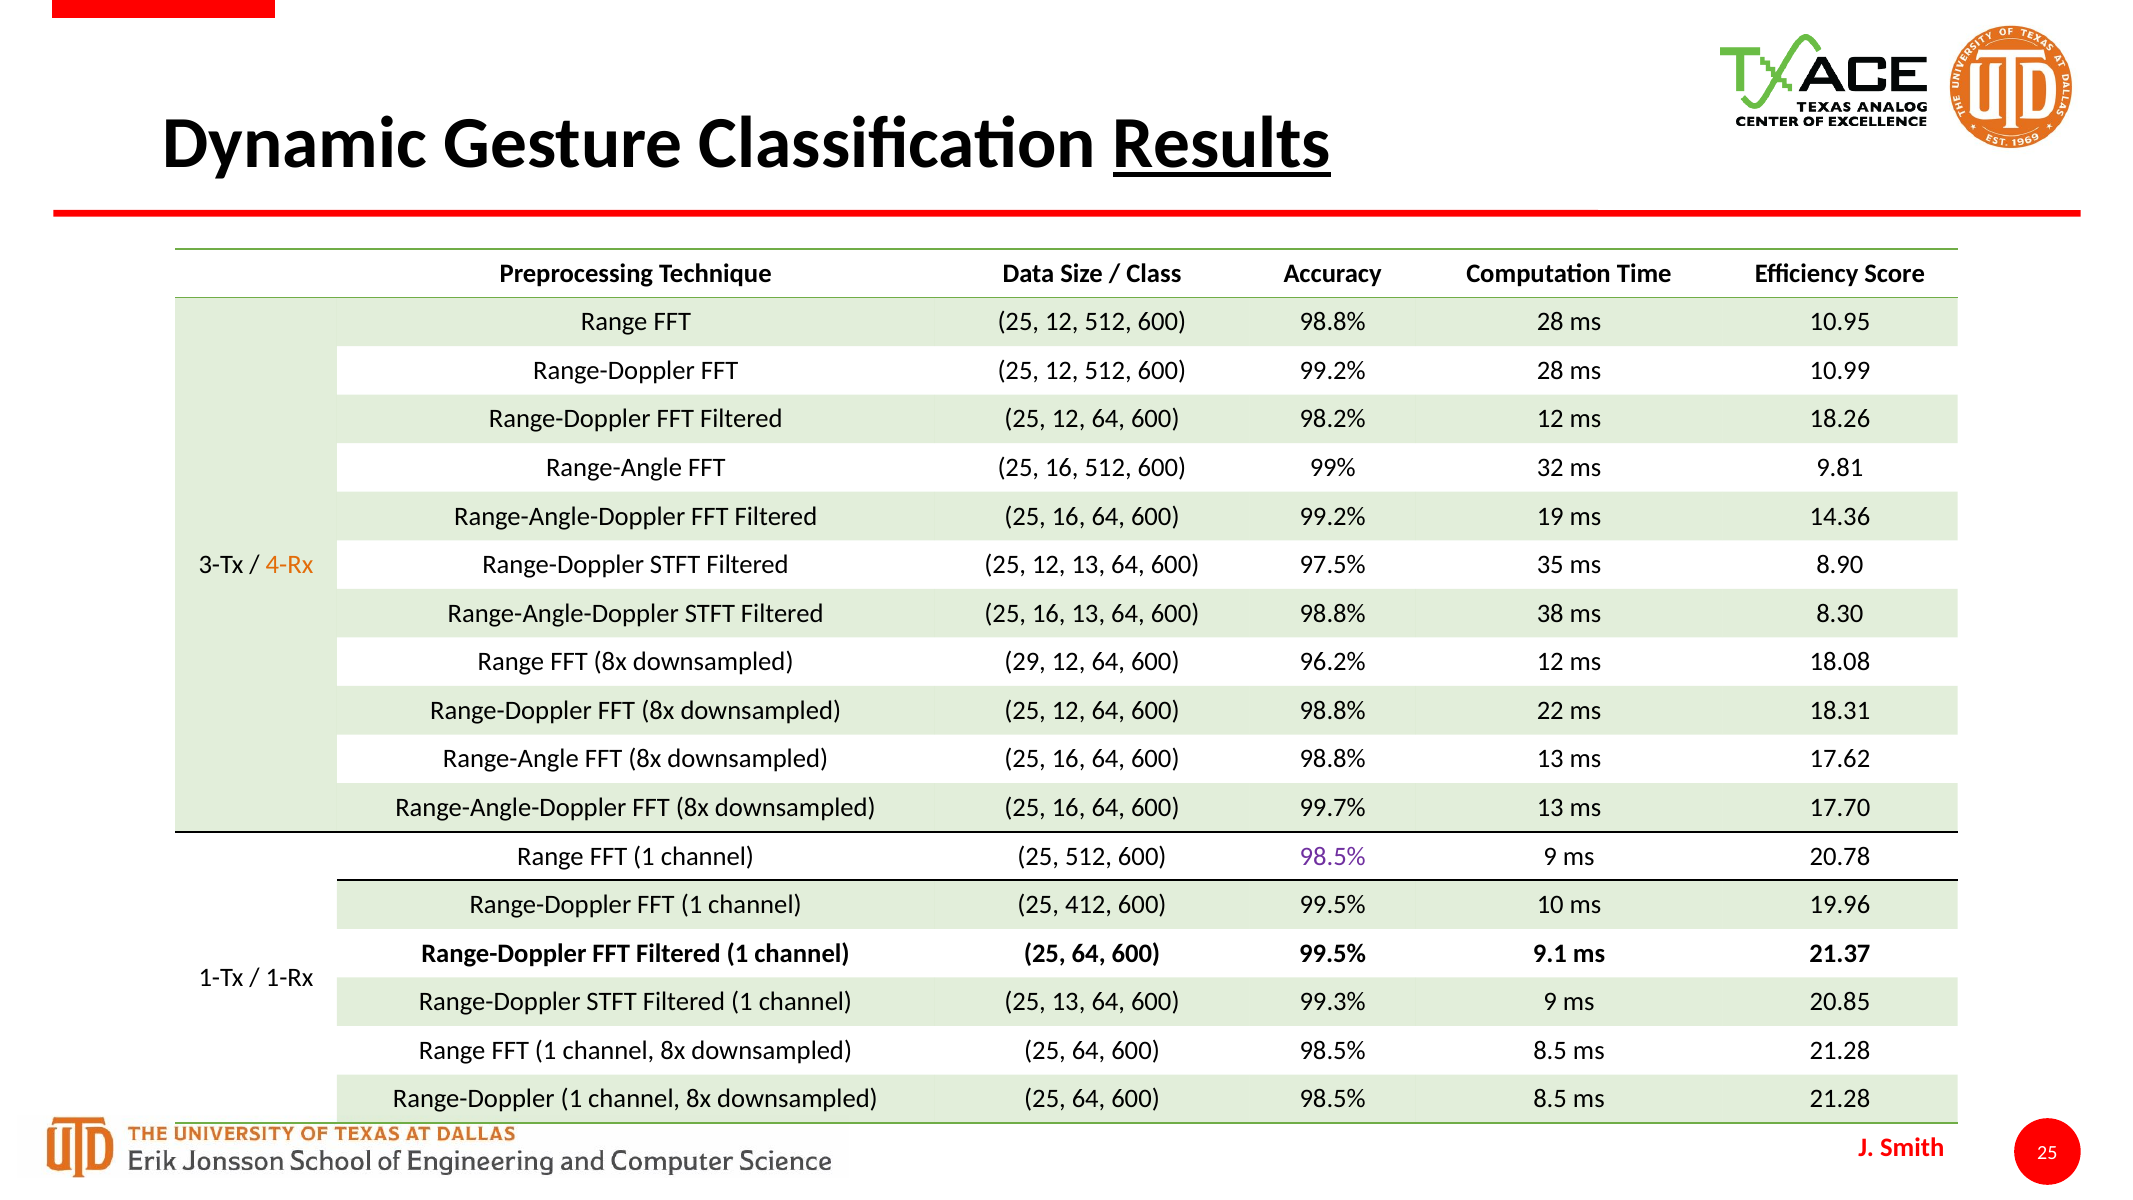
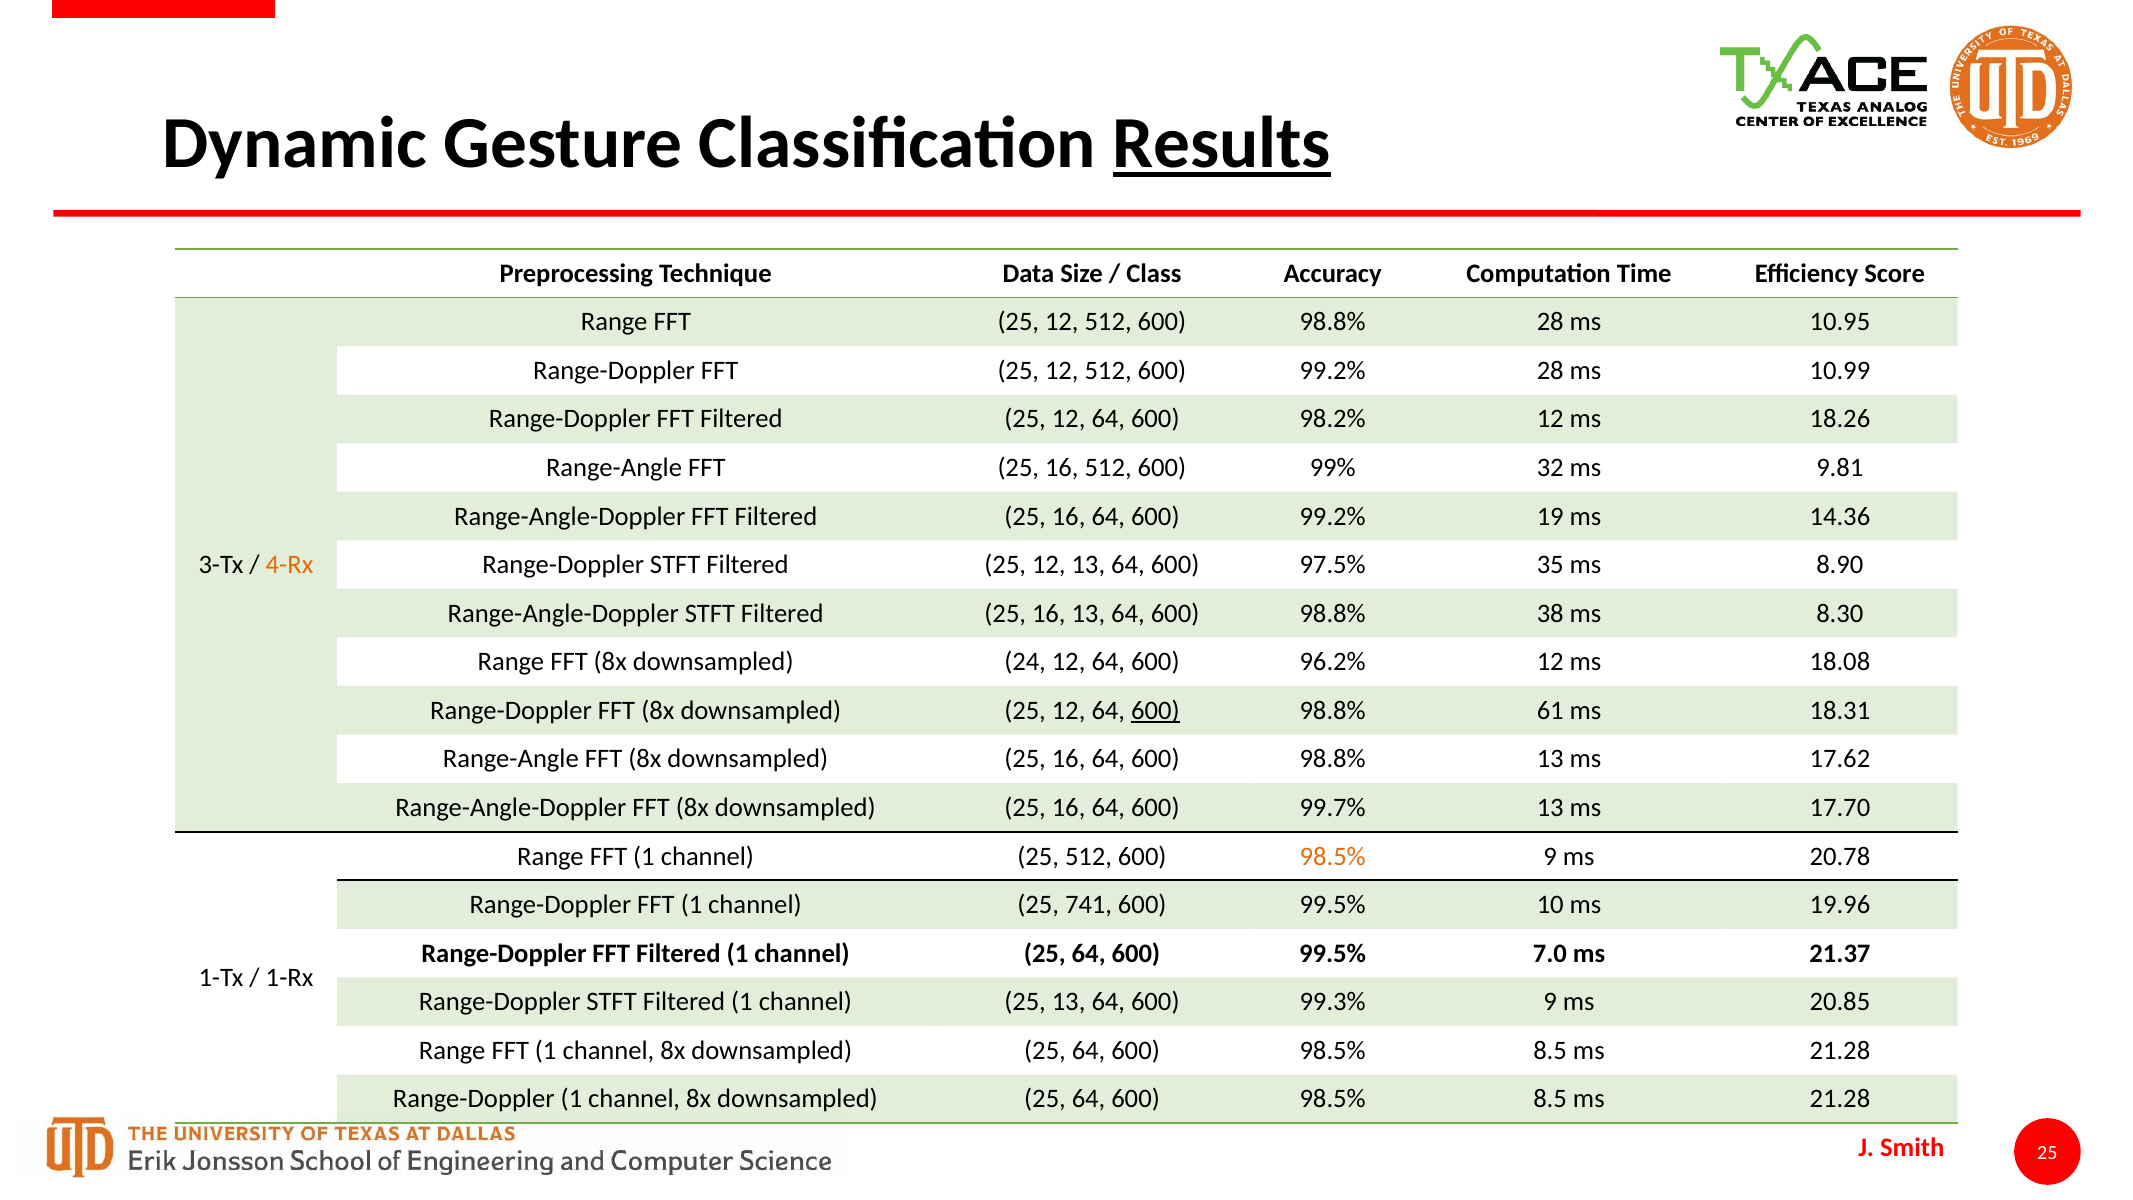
29: 29 -> 24
600 at (1155, 710) underline: none -> present
22: 22 -> 61
98.5% at (1333, 856) colour: purple -> orange
412: 412 -> 741
9.1: 9.1 -> 7.0
